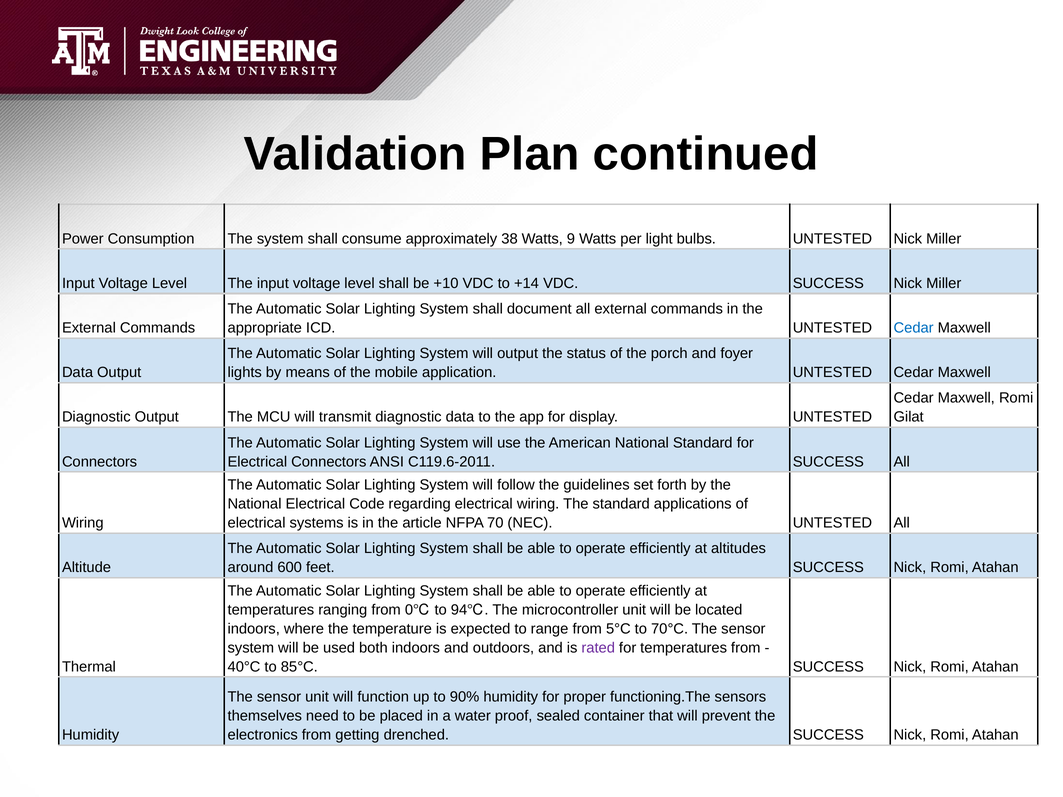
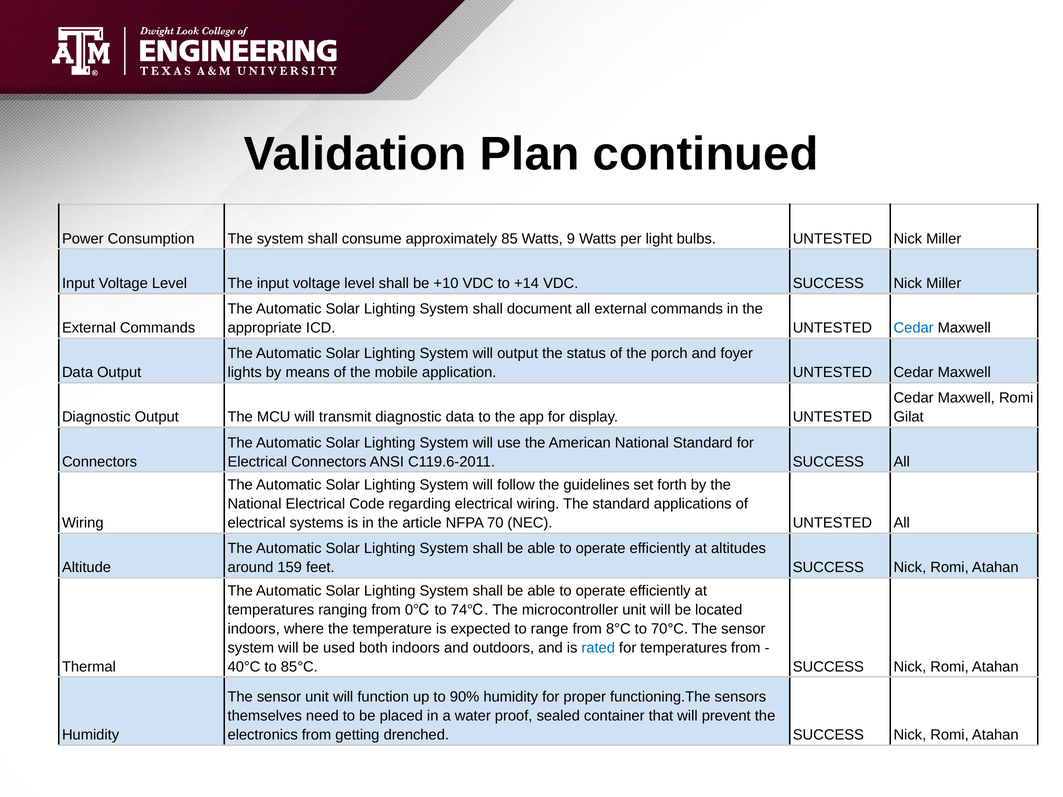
38: 38 -> 85
600: 600 -> 159
94: 94 -> 74
5°C: 5°C -> 8°C
rated colour: purple -> blue
